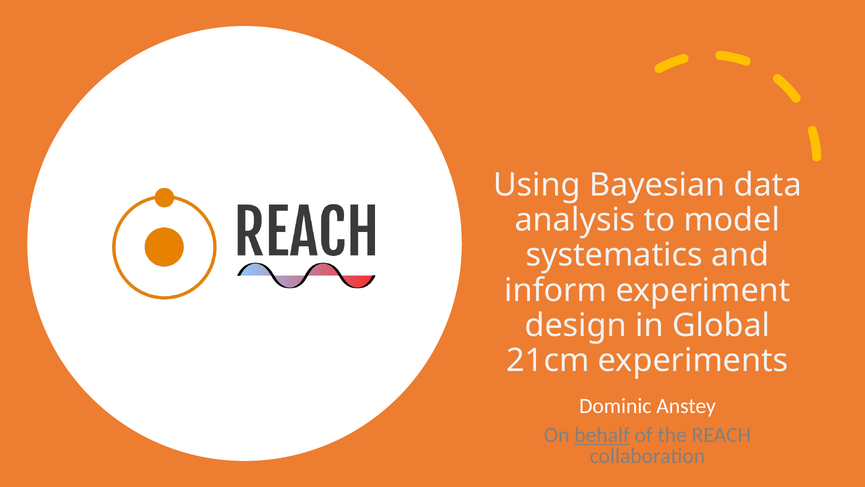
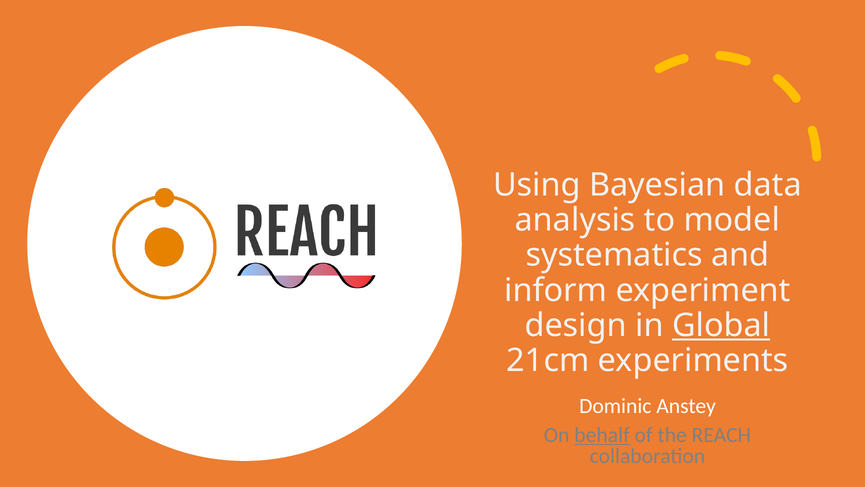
Global underline: none -> present
